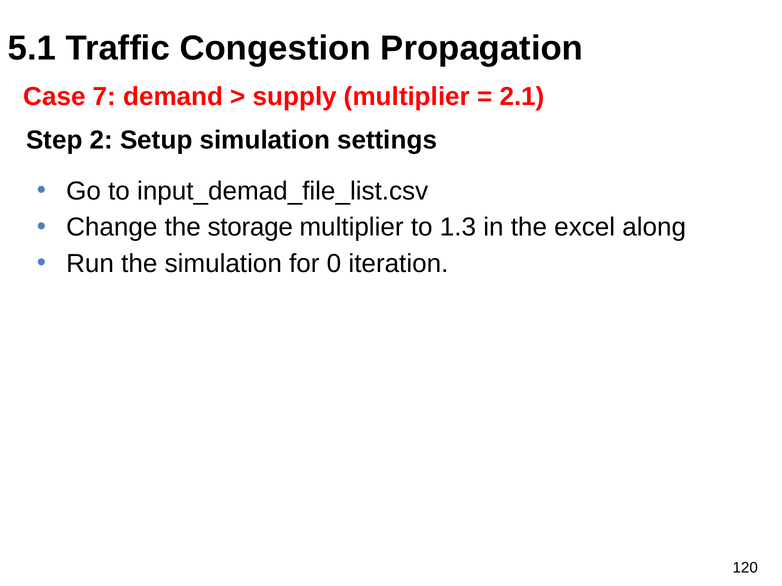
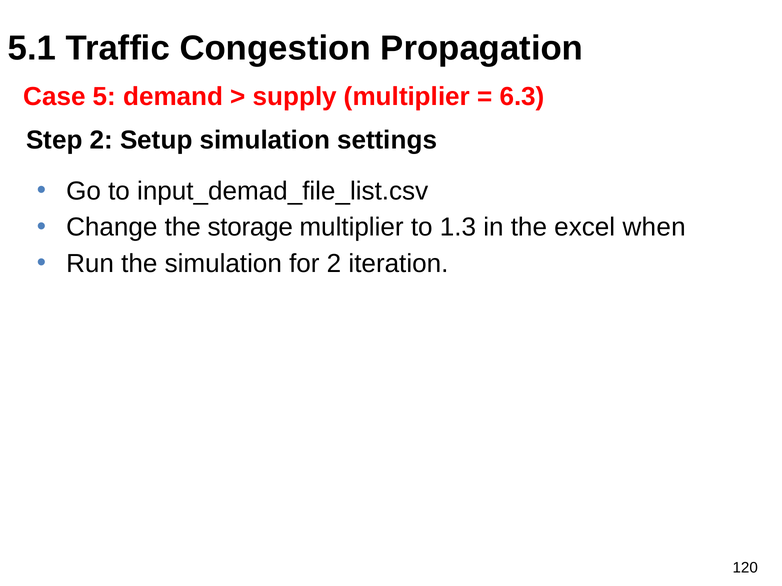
7: 7 -> 5
2.1: 2.1 -> 6.3
along: along -> when
for 0: 0 -> 2
